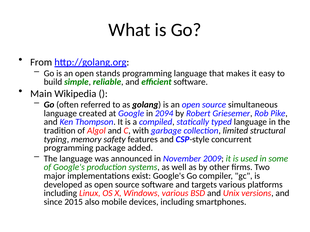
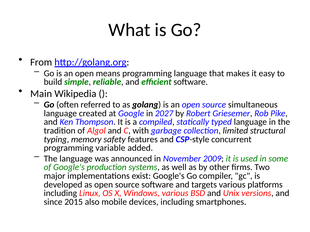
stands: stands -> means
2094: 2094 -> 2027
package: package -> variable
